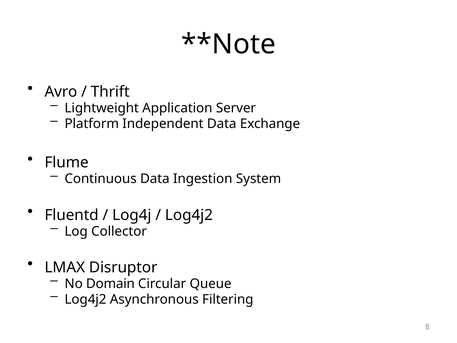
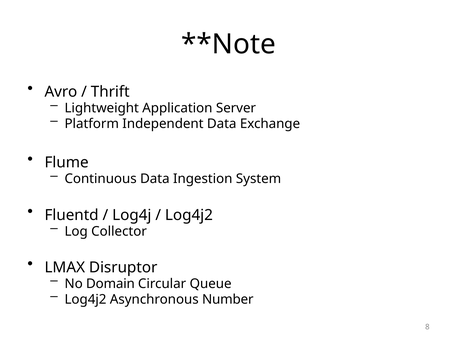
Filtering: Filtering -> Number
